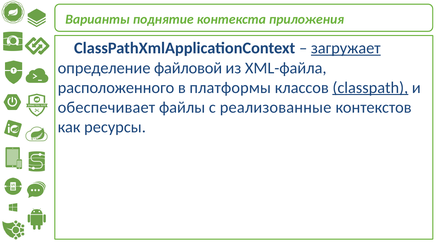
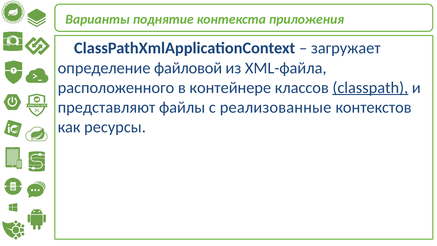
загружает underline: present -> none
платформы: платформы -> контейнере
обеспечивает: обеспечивает -> представляют
